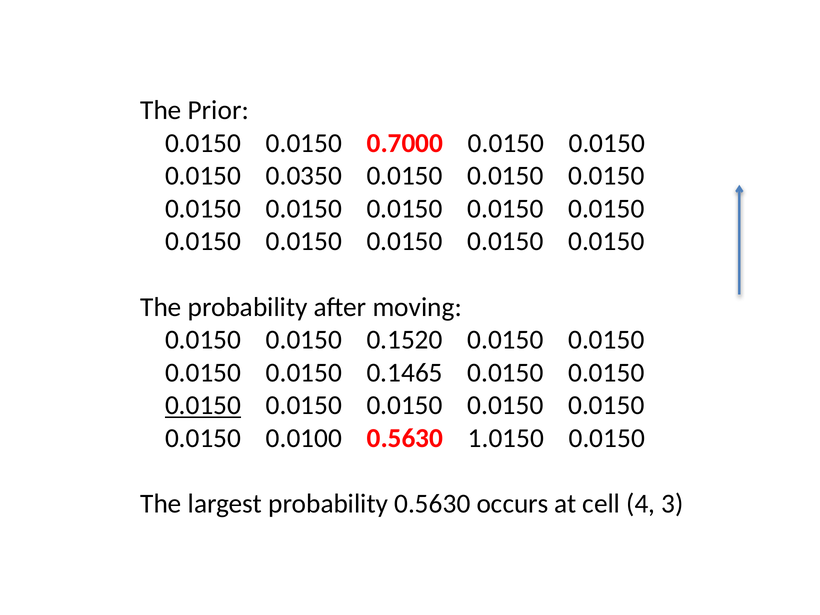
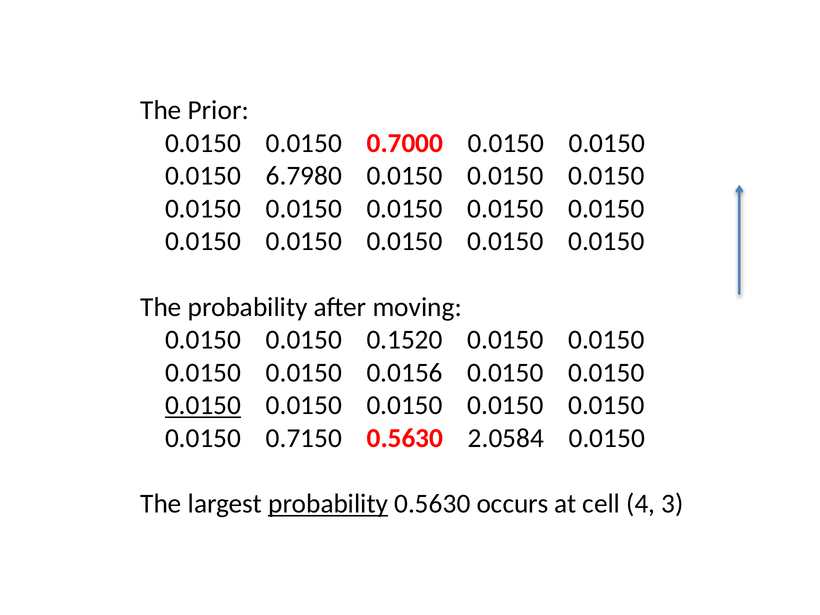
0.0350: 0.0350 -> 6.7980
0.1465: 0.1465 -> 0.0156
0.0100: 0.0100 -> 0.7150
1.0150: 1.0150 -> 2.0584
probability at (328, 504) underline: none -> present
